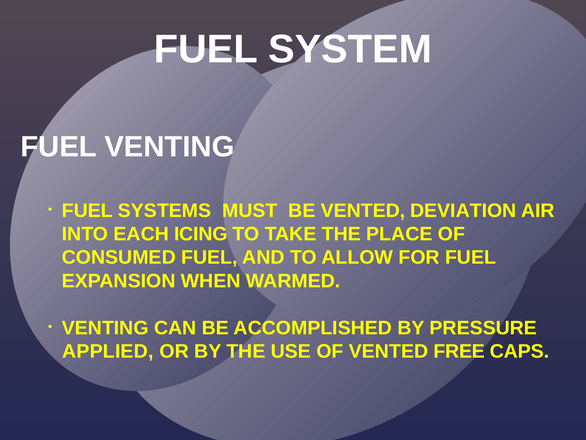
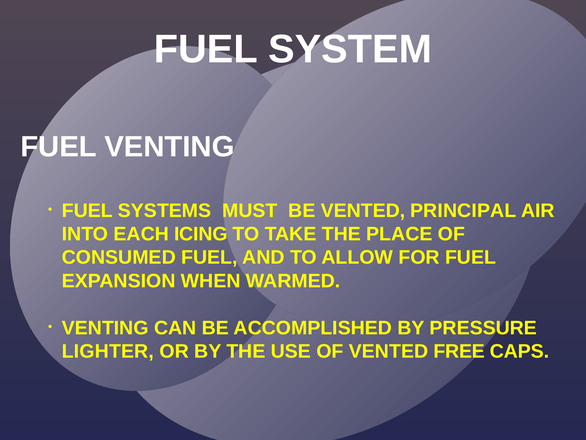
DEVIATION: DEVIATION -> PRINCIPAL
APPLIED: APPLIED -> LIGHTER
